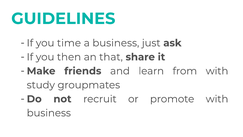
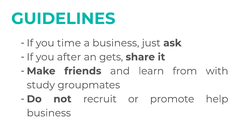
then: then -> after
that: that -> gets
promote with: with -> help
